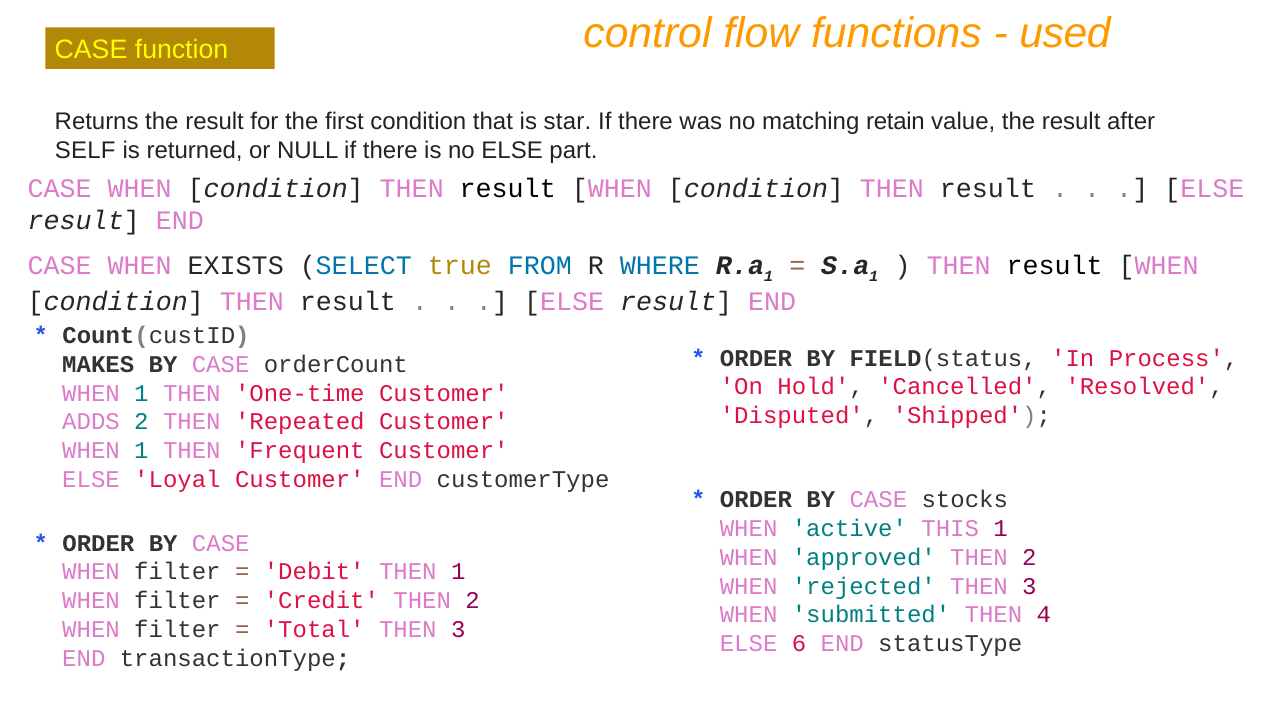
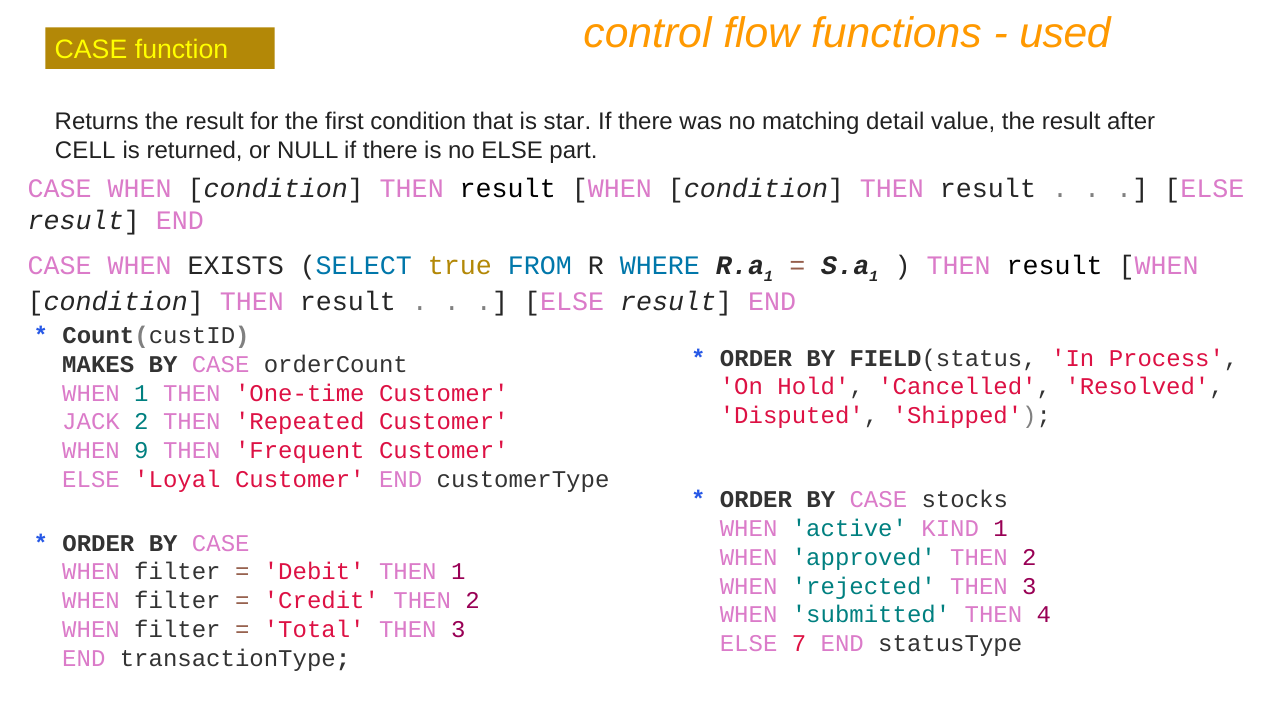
retain: retain -> detail
SELF: SELF -> CELL
ADDS: ADDS -> JACK
1 at (141, 451): 1 -> 9
THIS: THIS -> KIND
6: 6 -> 7
